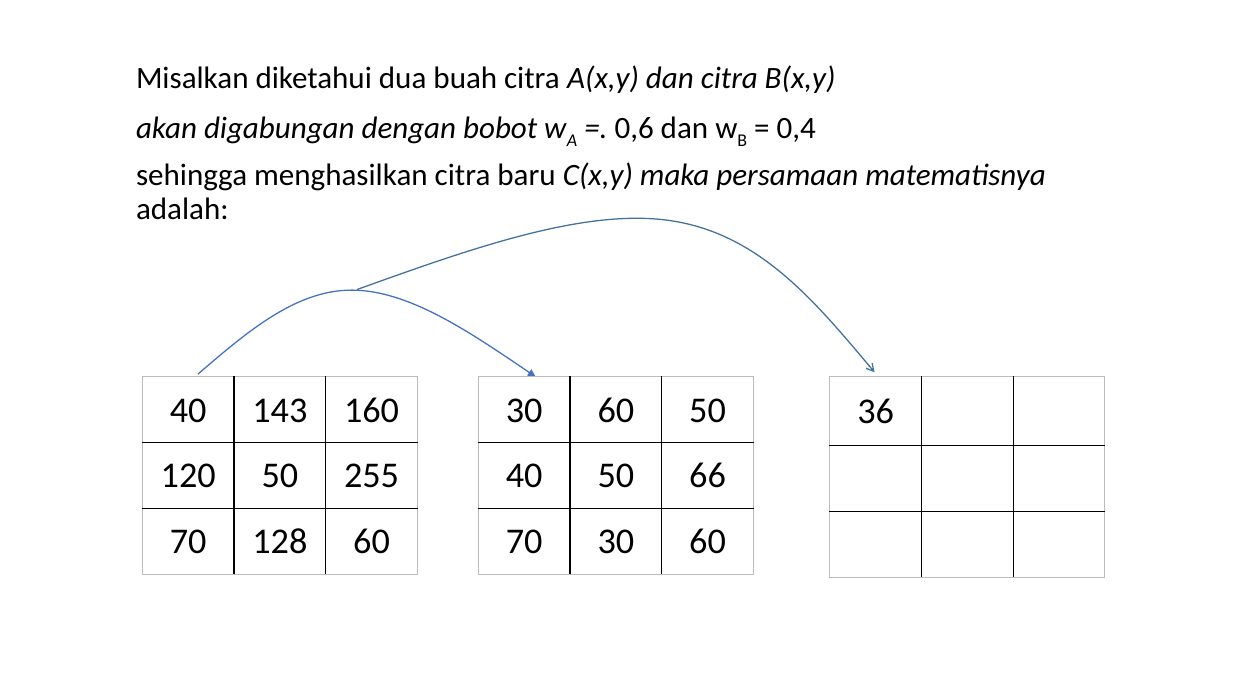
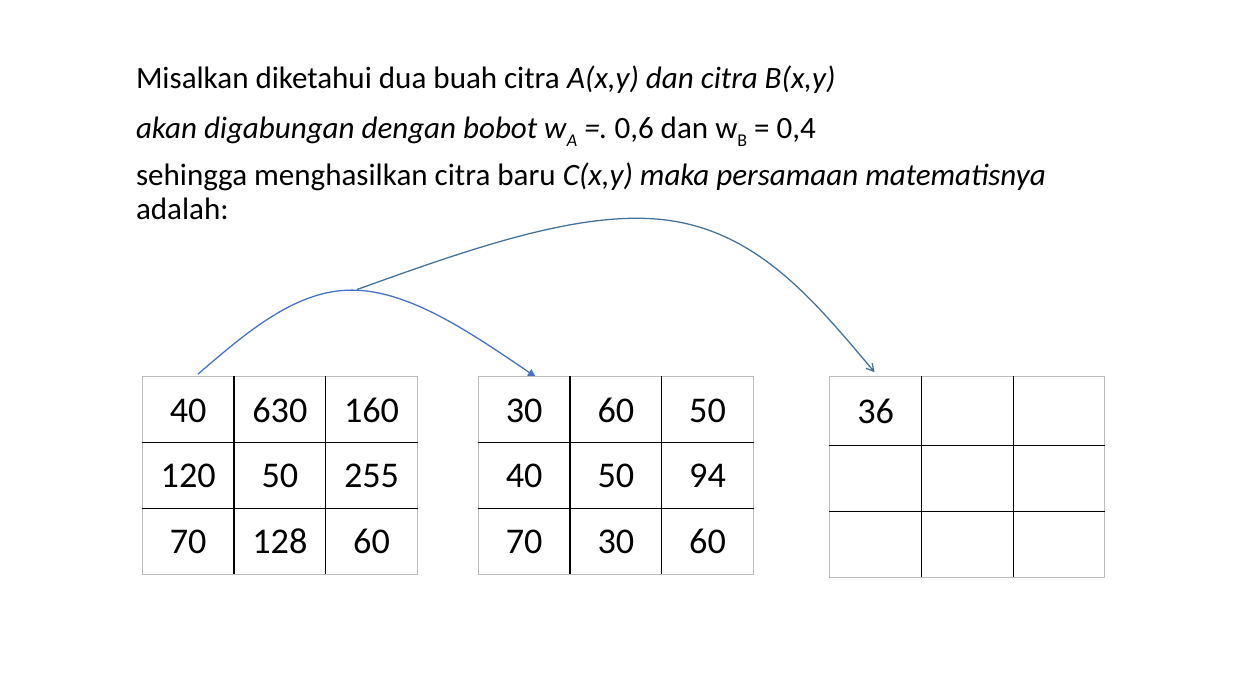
143: 143 -> 630
66: 66 -> 94
